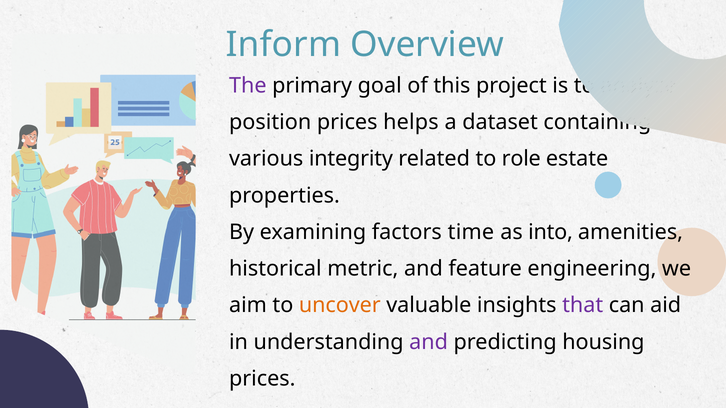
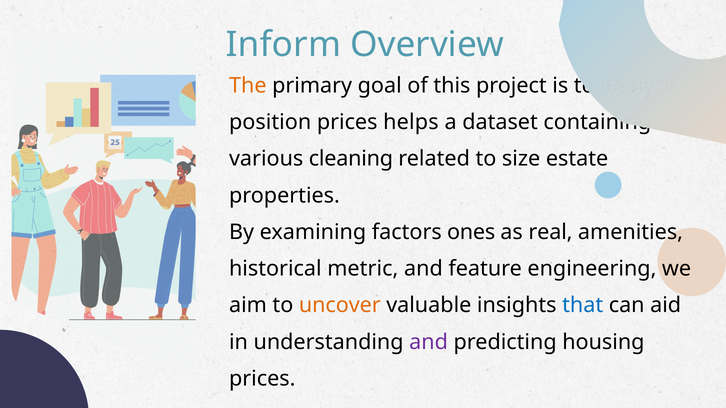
The colour: purple -> orange
integrity: integrity -> cleaning
role: role -> size
time: time -> ones
into: into -> real
that colour: purple -> blue
